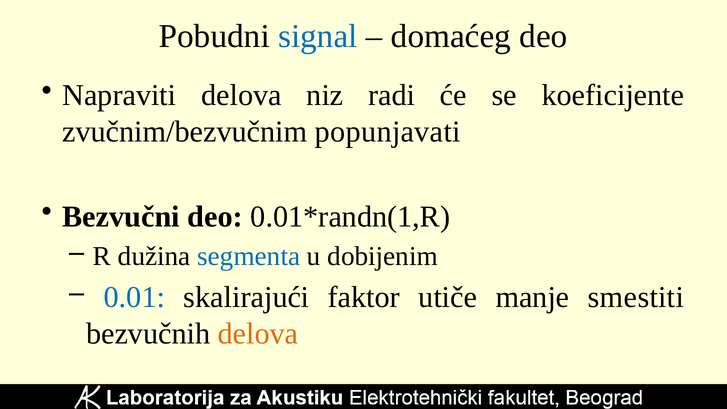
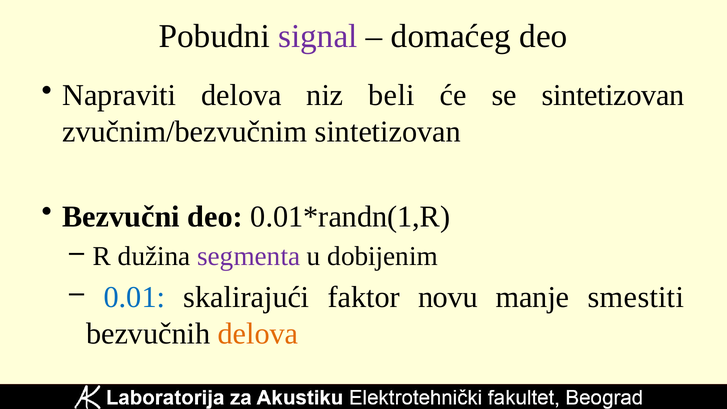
signal colour: blue -> purple
radi: radi -> beli
se koeficijente: koeficijente -> sintetizovan
zvučnim/bezvučnim popunjavati: popunjavati -> sintetizovan
segmenta colour: blue -> purple
utiče: utiče -> novu
